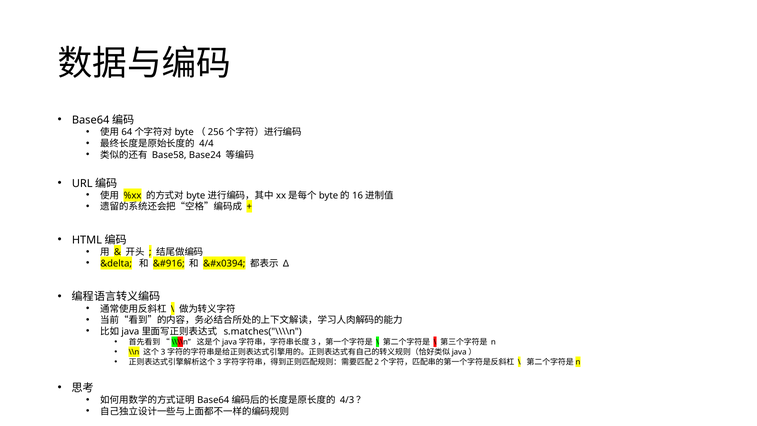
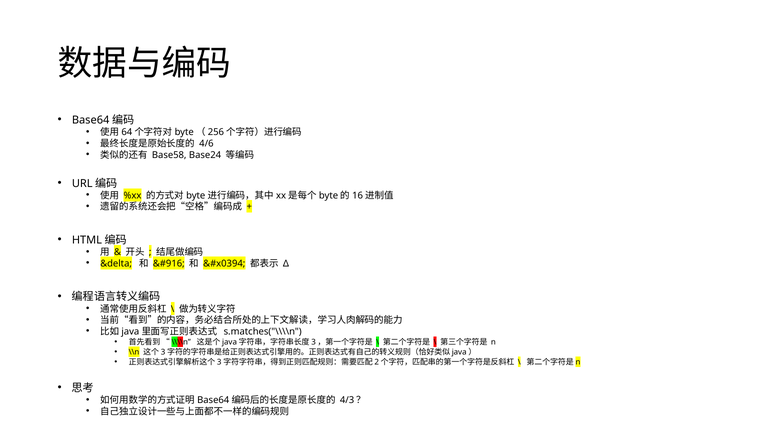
4/4: 4/4 -> 4/6
